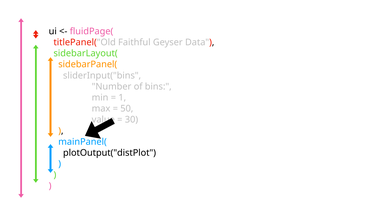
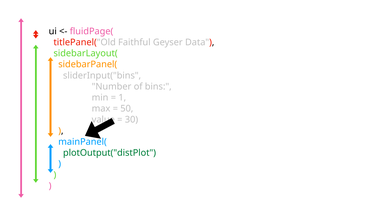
plotOutput("distPlot colour: black -> green
